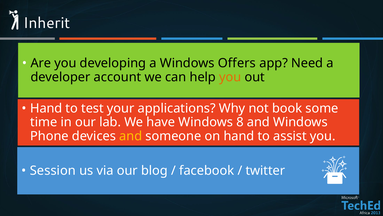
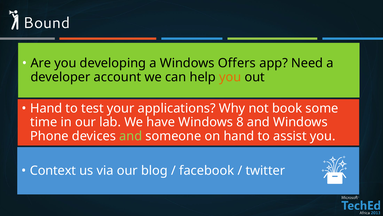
Inherit: Inherit -> Bound
and at (131, 136) colour: yellow -> light green
Session: Session -> Context
